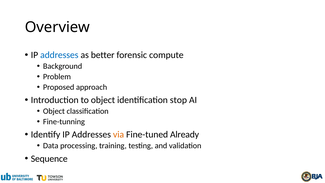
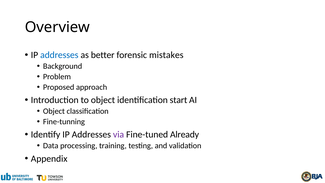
compute: compute -> mistakes
stop: stop -> start
via colour: orange -> purple
Sequence: Sequence -> Appendix
